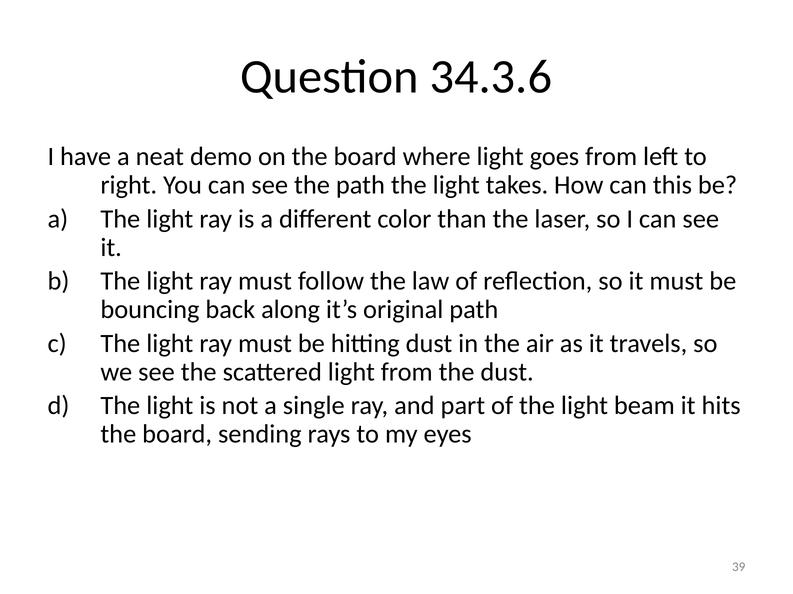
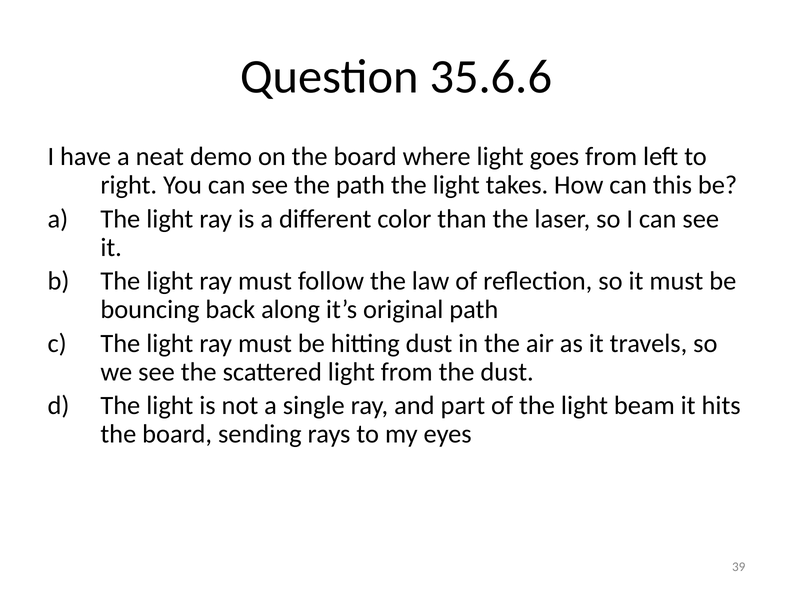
34.3.6: 34.3.6 -> 35.6.6
